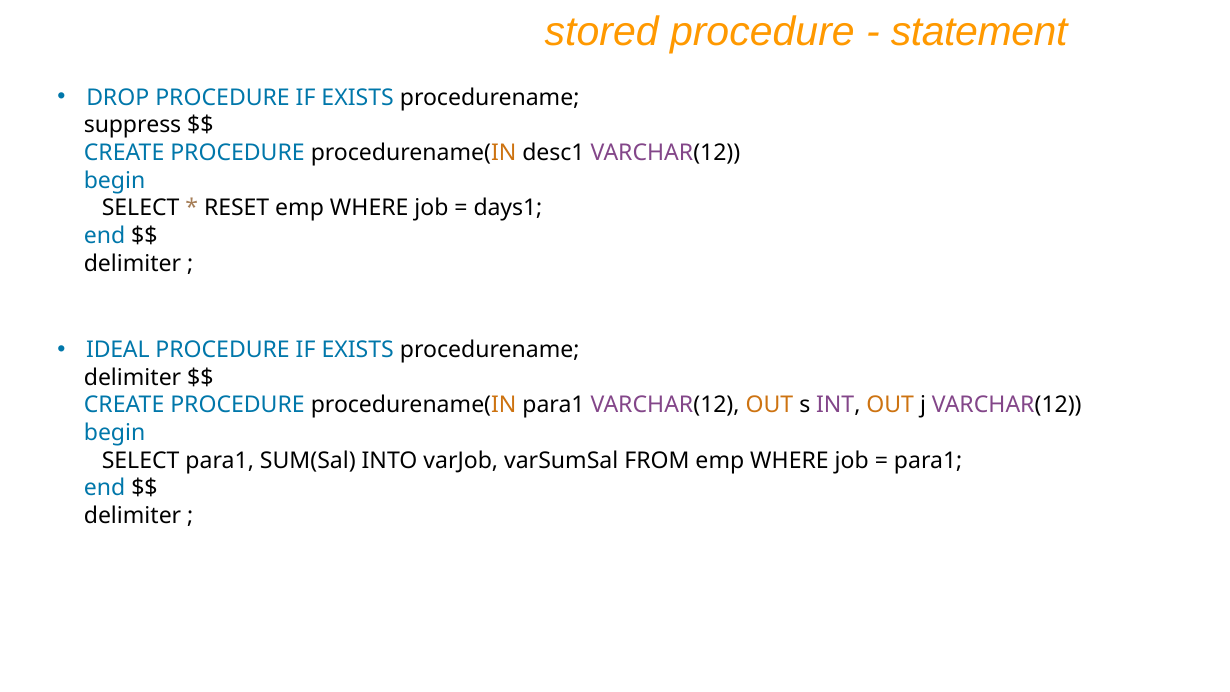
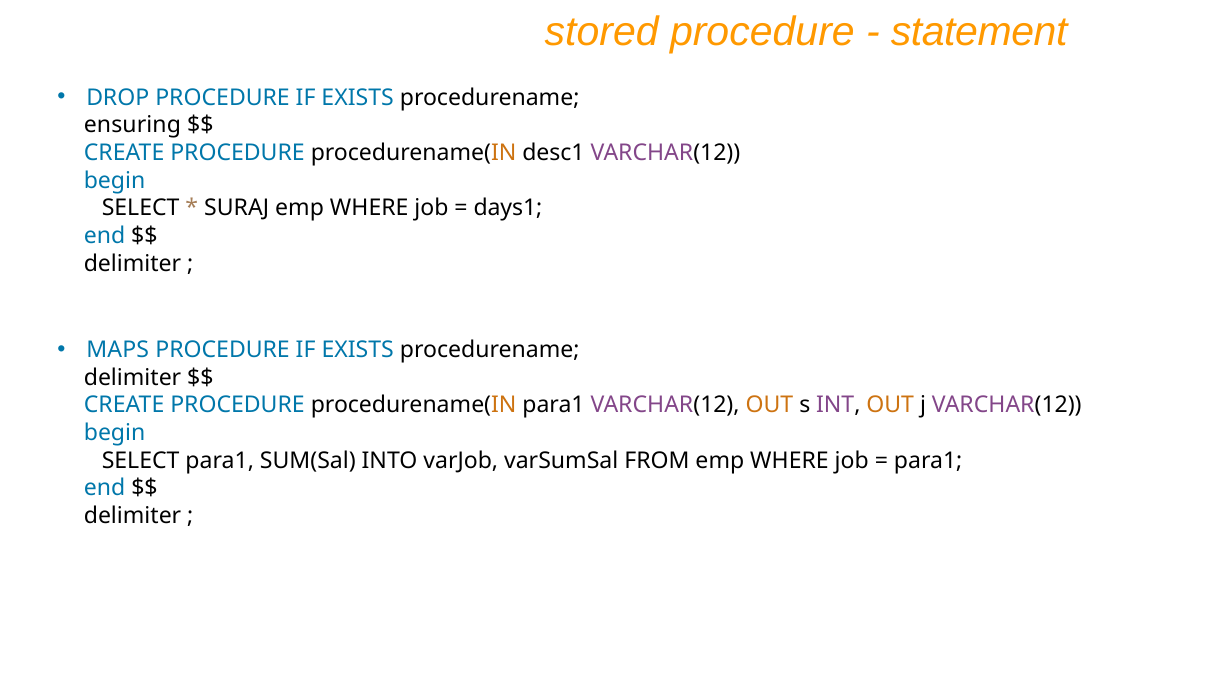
suppress: suppress -> ensuring
RESET: RESET -> SURAJ
IDEAL: IDEAL -> MAPS
